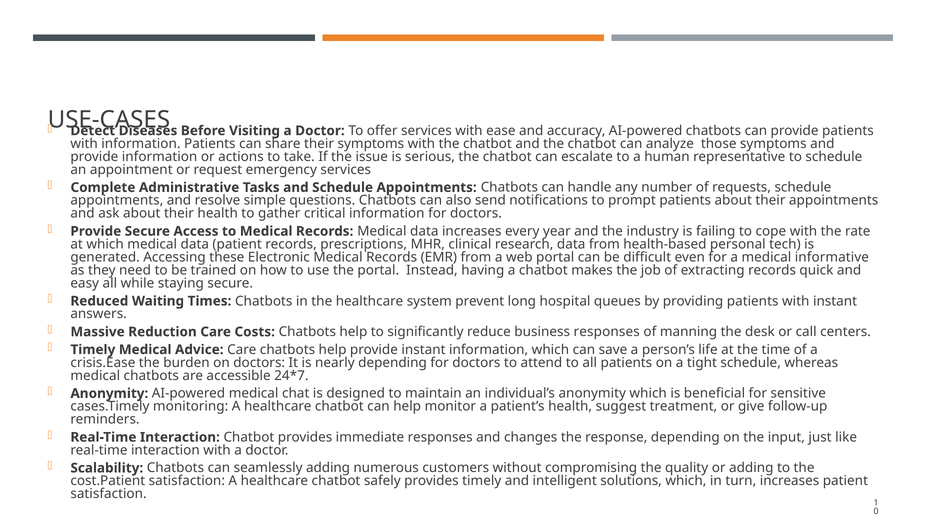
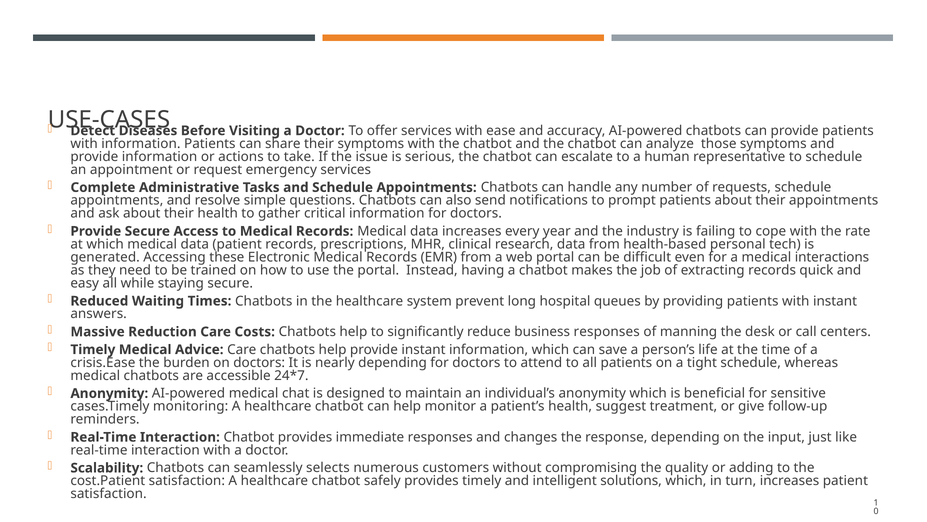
informative: informative -> interactions
seamlessly adding: adding -> selects
